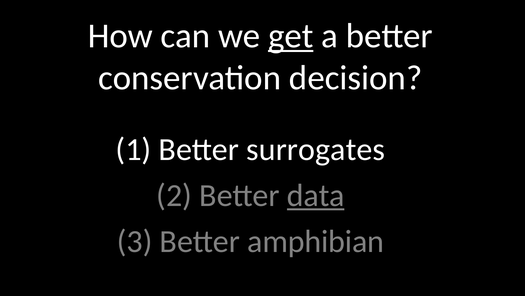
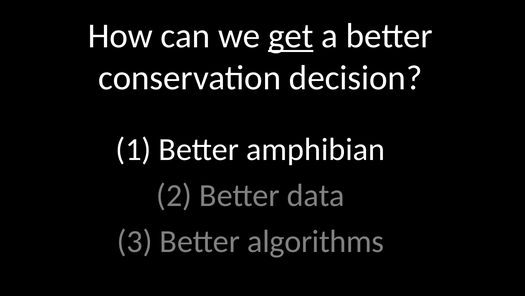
surrogates: surrogates -> amphibian
data underline: present -> none
amphibian: amphibian -> algorithms
